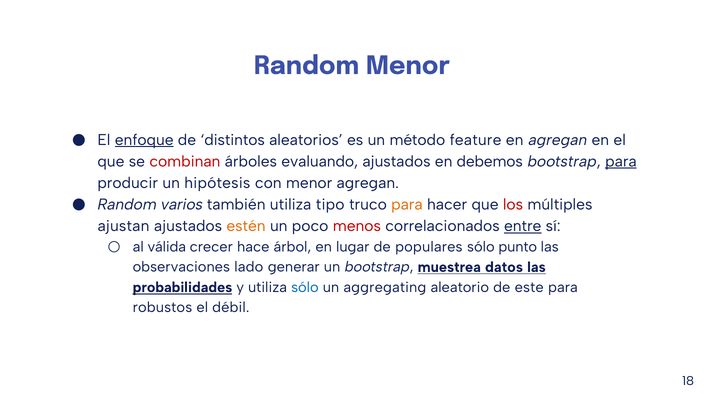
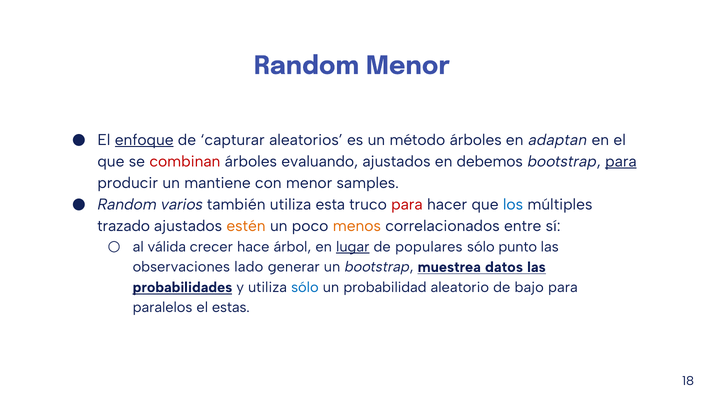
distintos: distintos -> capturar
método feature: feature -> árboles
en agregan: agregan -> adaptan
hipótesis: hipótesis -> mantiene
menor agregan: agregan -> samples
tipo: tipo -> esta
para at (407, 205) colour: orange -> red
los colour: red -> blue
ajustan: ajustan -> trazado
menos colour: red -> orange
entre underline: present -> none
lugar underline: none -> present
aggregating: aggregating -> probabilidad
este: este -> bajo
robustos: robustos -> paralelos
débil: débil -> estas
